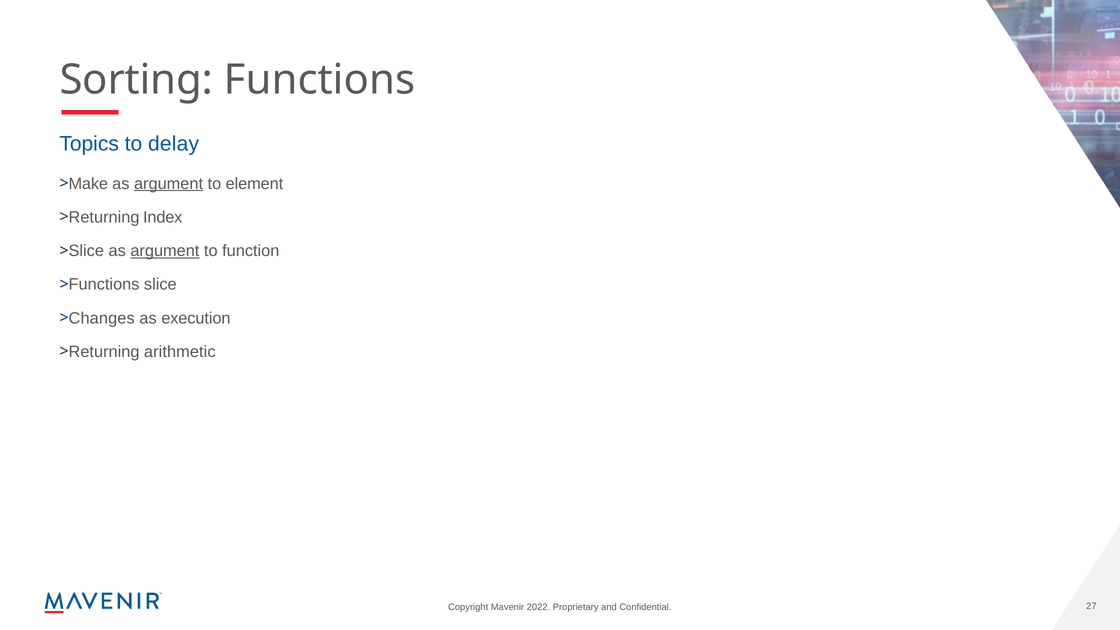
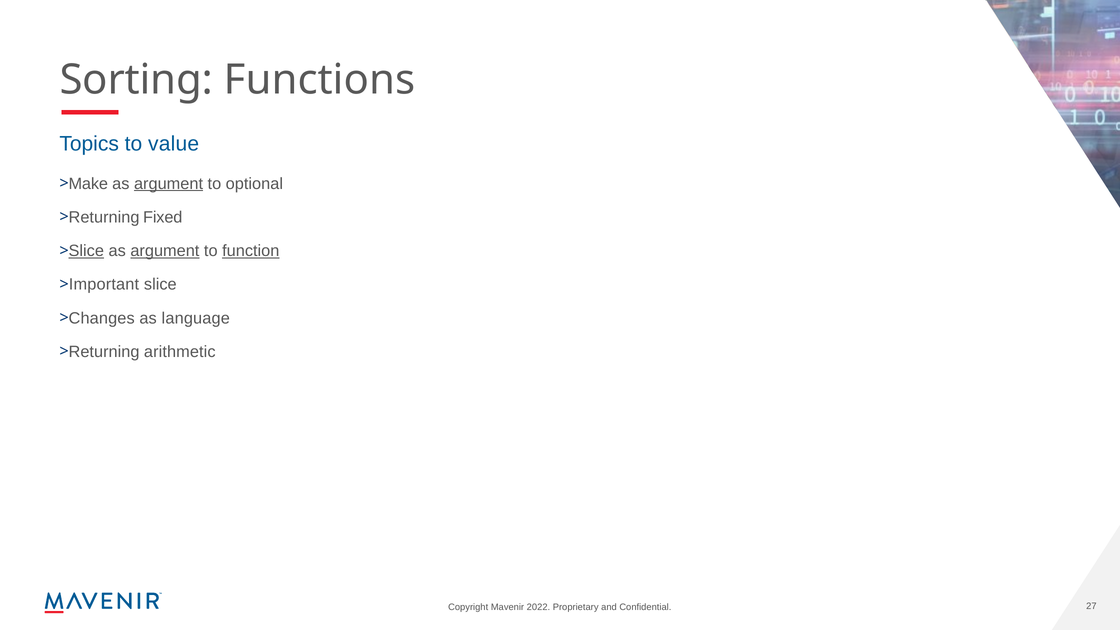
delay: delay -> value
element: element -> optional
Index: Index -> Fixed
Slice at (86, 251) underline: none -> present
function underline: none -> present
Functions at (104, 285): Functions -> Important
execution: execution -> language
